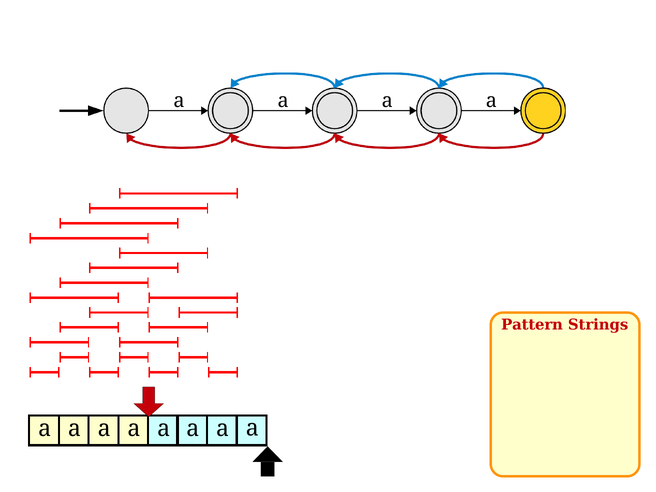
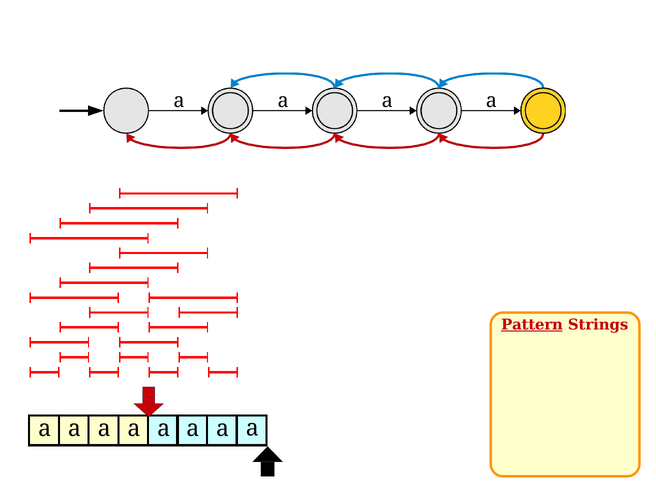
Pattern underline: none -> present
